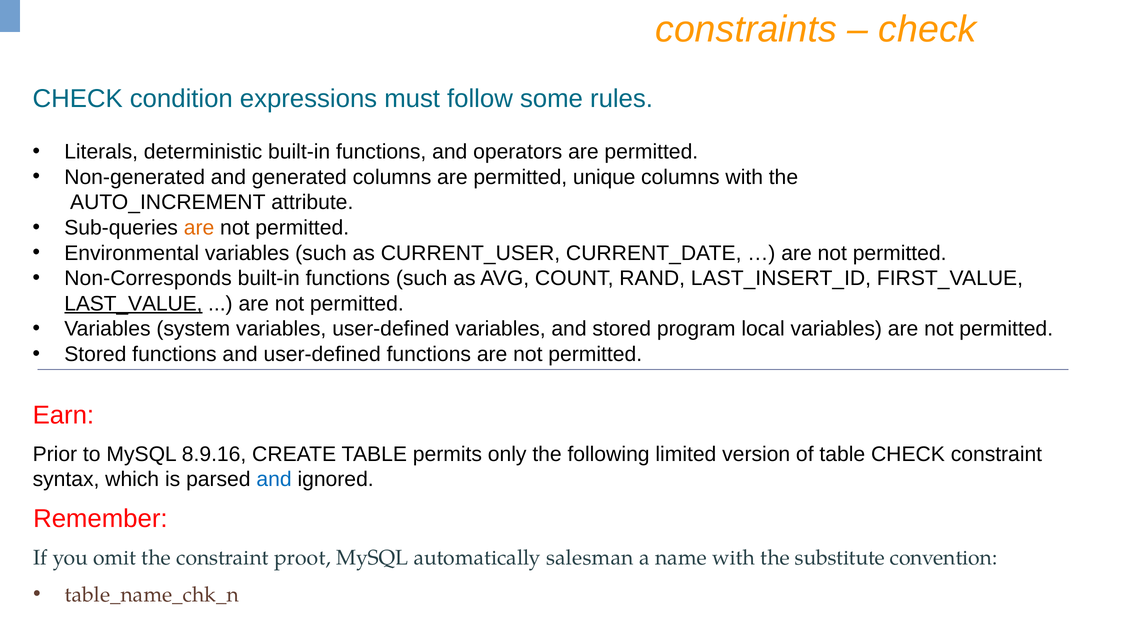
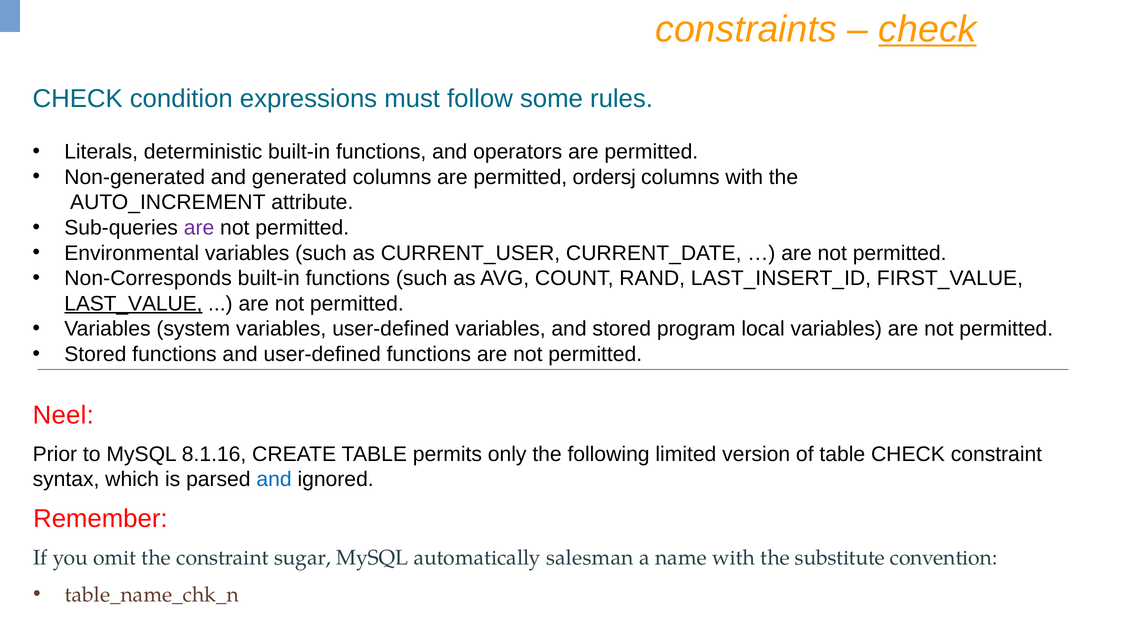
check at (928, 29) underline: none -> present
unique: unique -> ordersj
are at (199, 228) colour: orange -> purple
Earn: Earn -> Neel
8.9.16: 8.9.16 -> 8.1.16
proot: proot -> sugar
